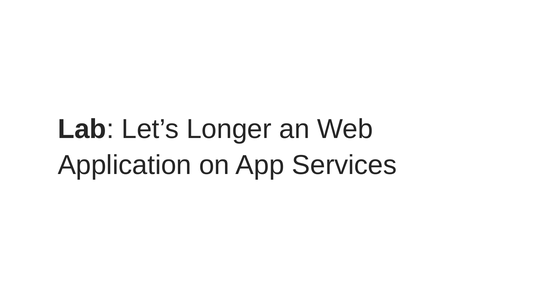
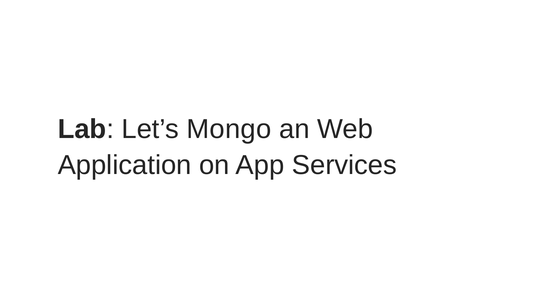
Longer: Longer -> Mongo
